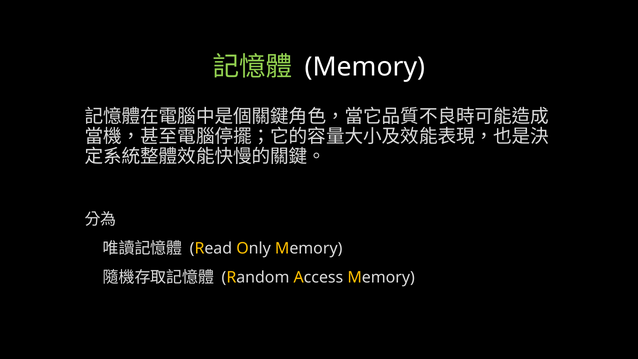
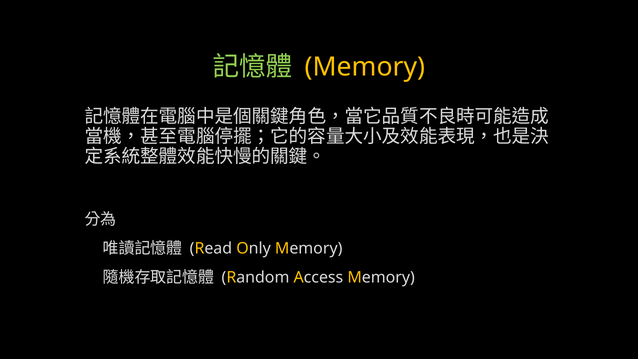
Memory at (365, 67) colour: white -> yellow
